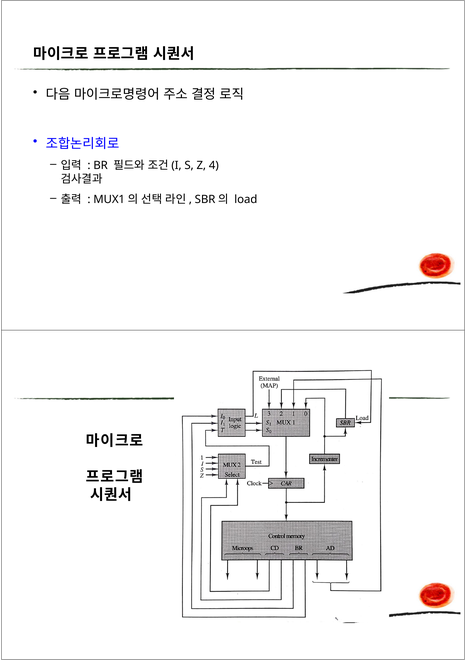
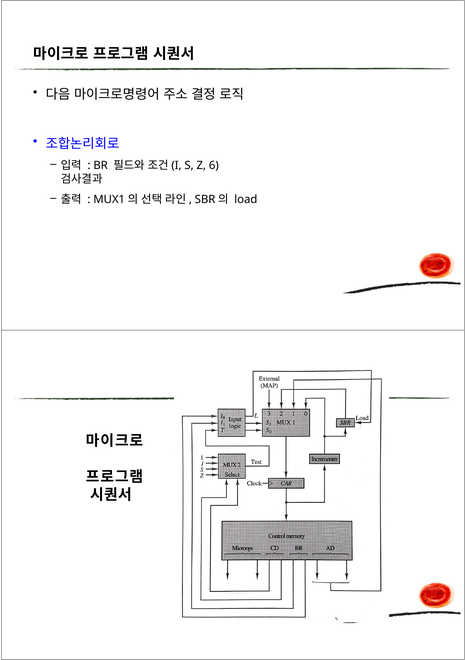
4: 4 -> 6
